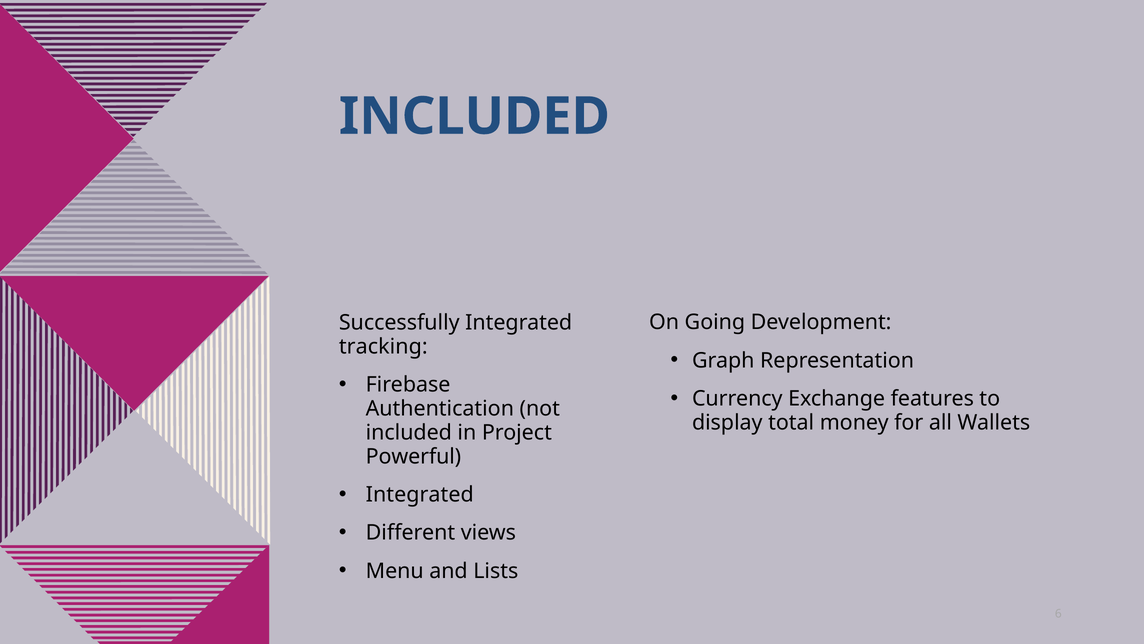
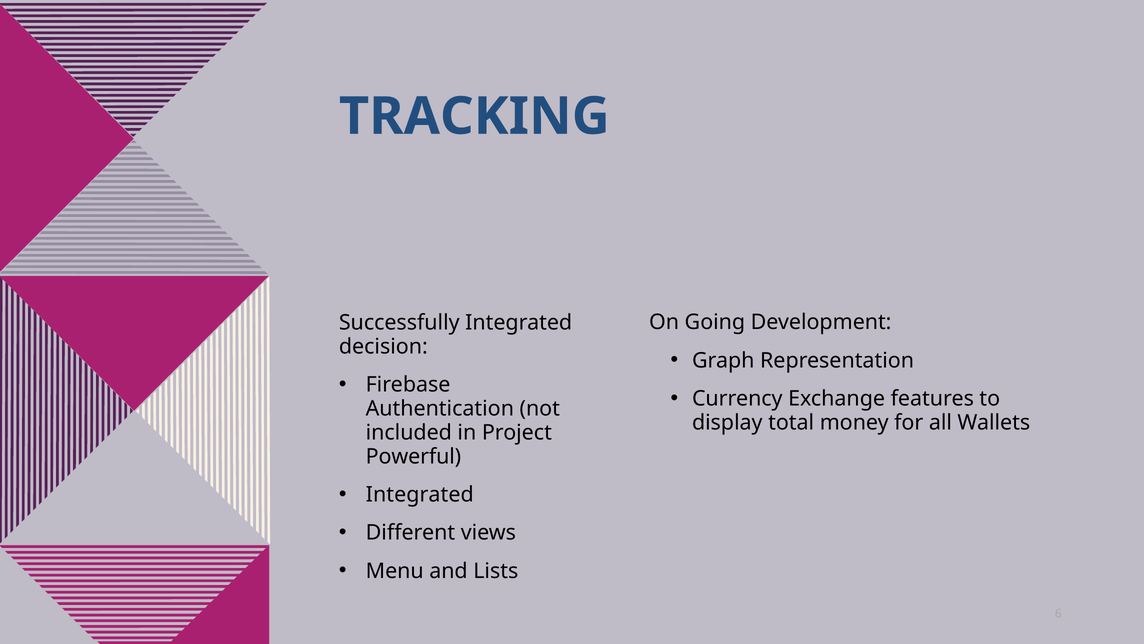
INCLUDED at (474, 116): INCLUDED -> TRACKING
tracking: tracking -> decision
